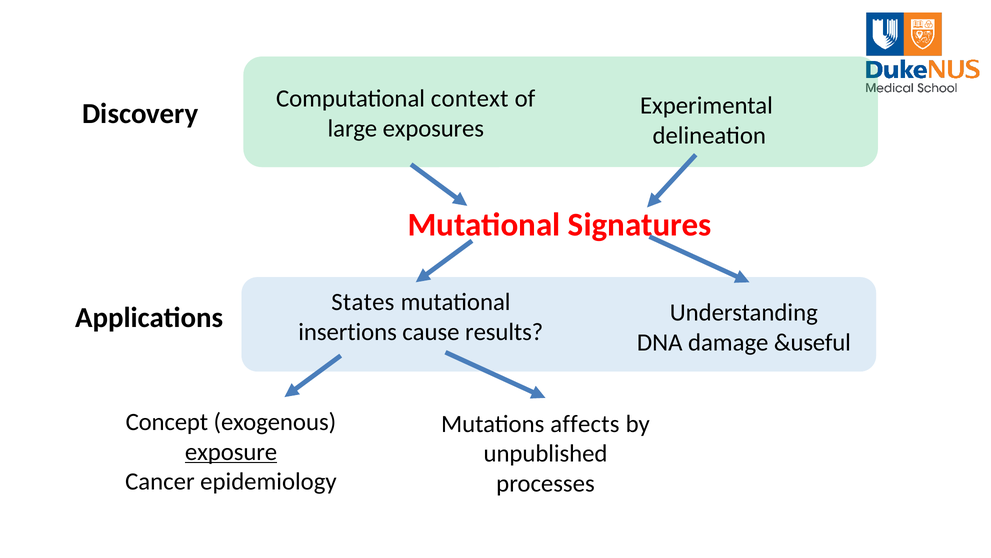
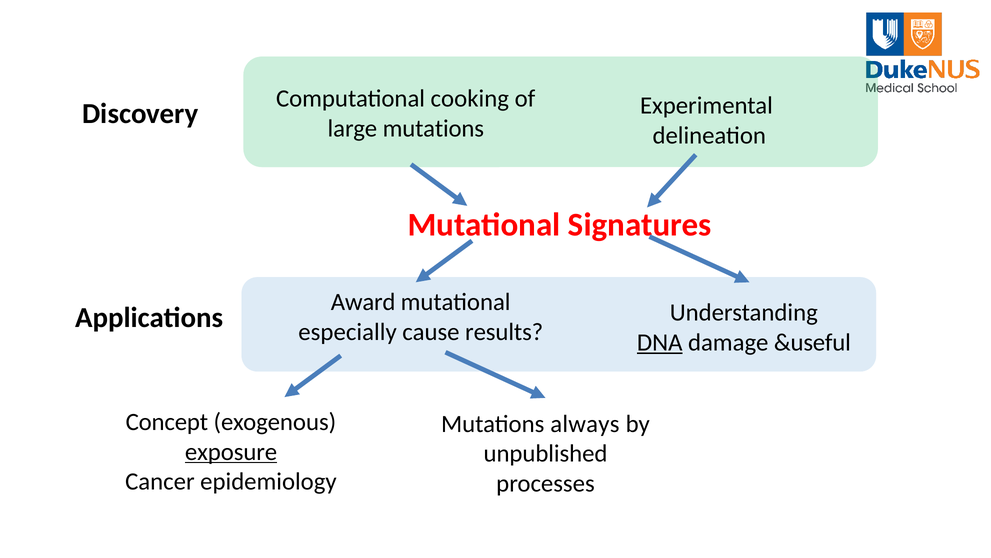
context: context -> cooking
large exposures: exposures -> mutations
States: States -> Award
insertions: insertions -> especially
DNA underline: none -> present
affects: affects -> always
